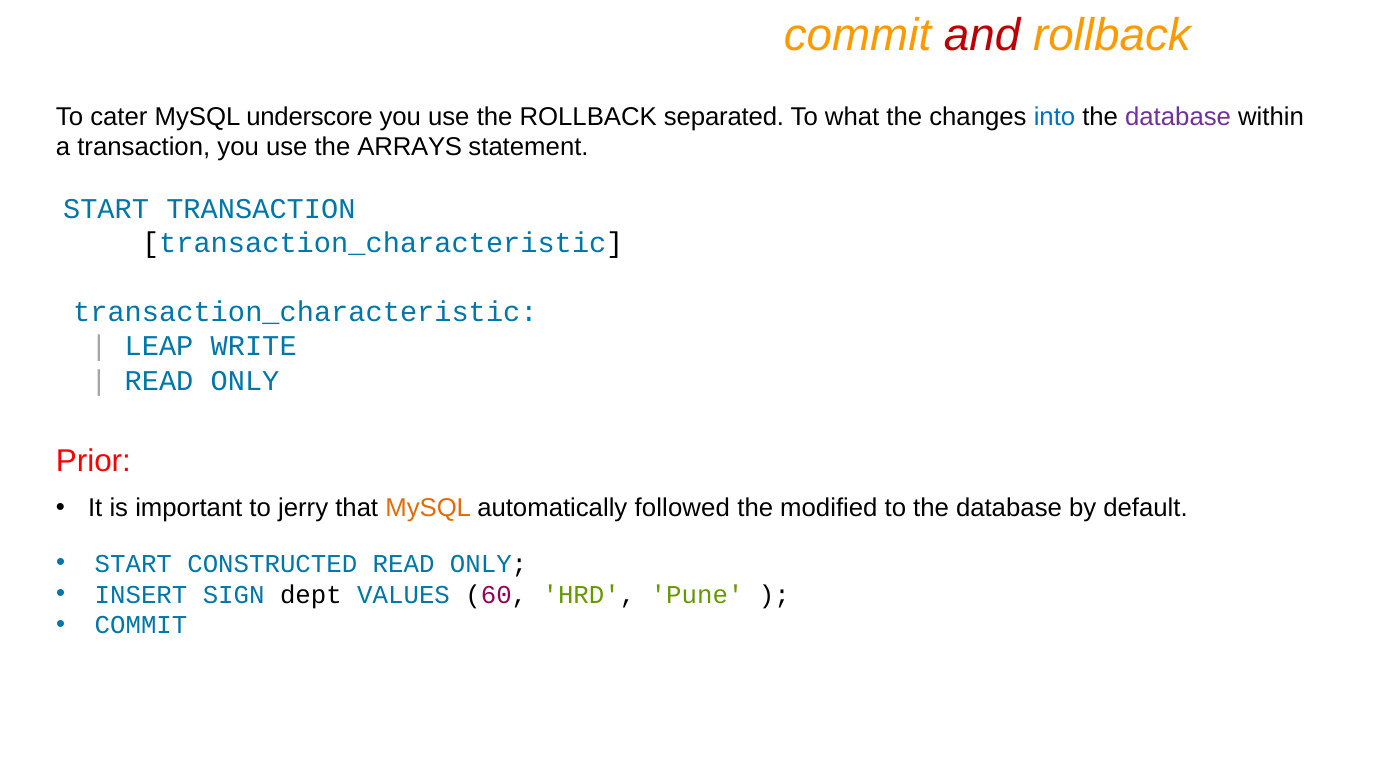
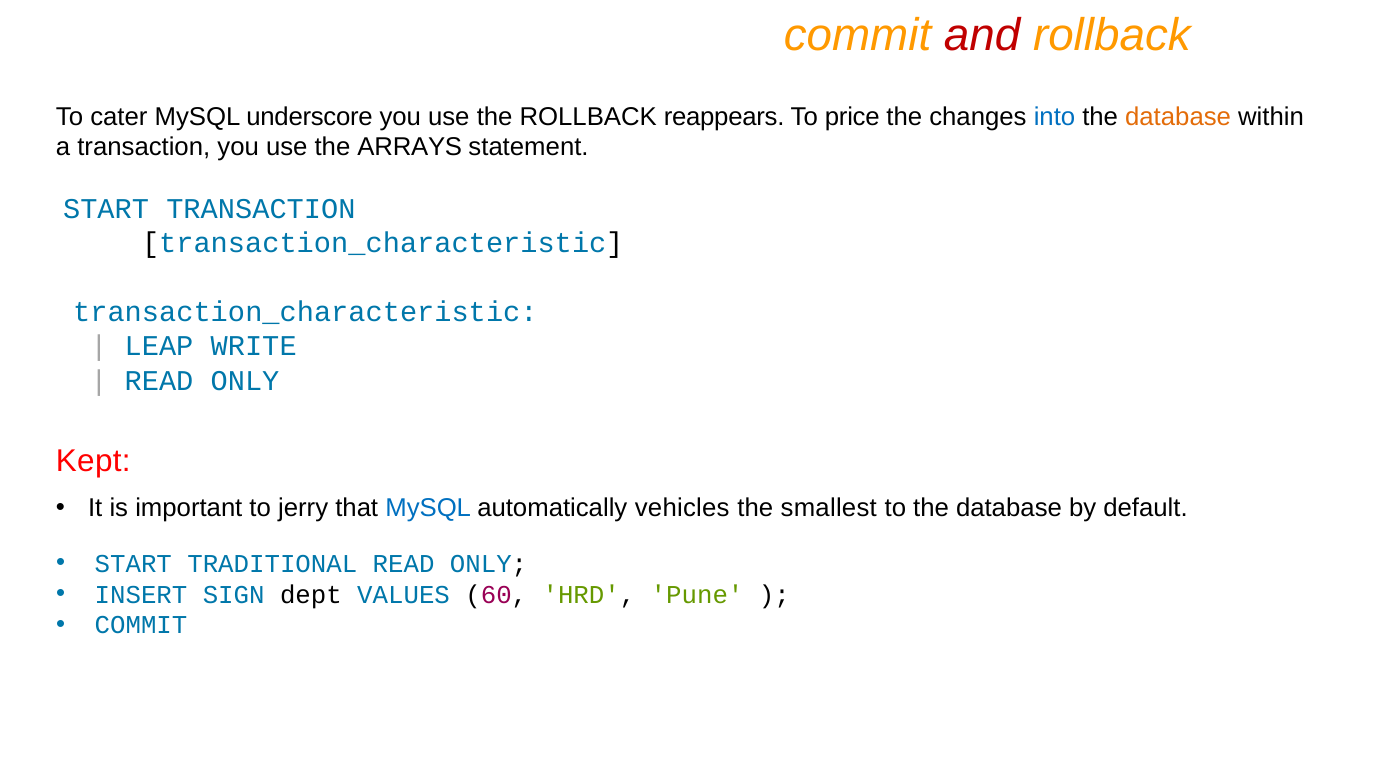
separated: separated -> reappears
what: what -> price
database at (1178, 117) colour: purple -> orange
Prior: Prior -> Kept
MySQL at (428, 509) colour: orange -> blue
followed: followed -> vehicles
modified: modified -> smallest
CONSTRUCTED: CONSTRUCTED -> TRADITIONAL
